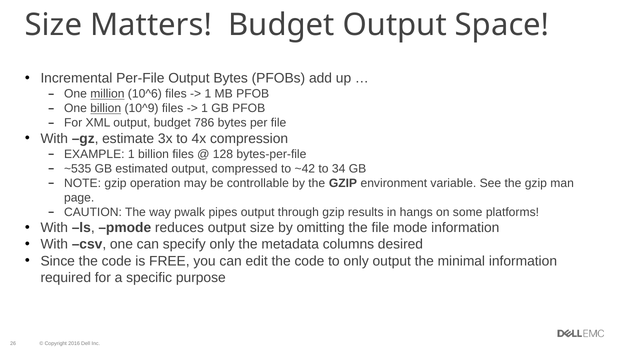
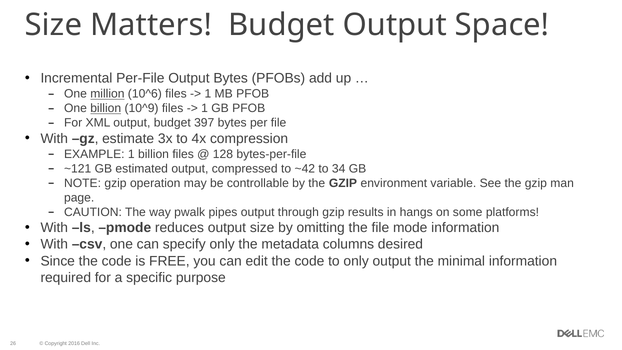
786: 786 -> 397
~535: ~535 -> ~121
